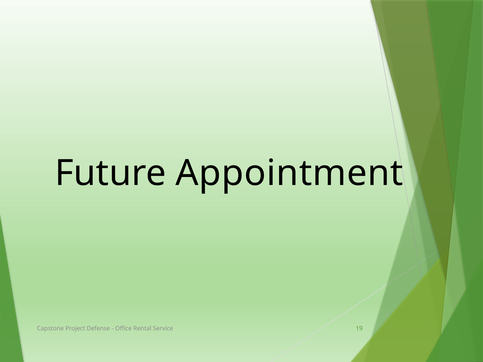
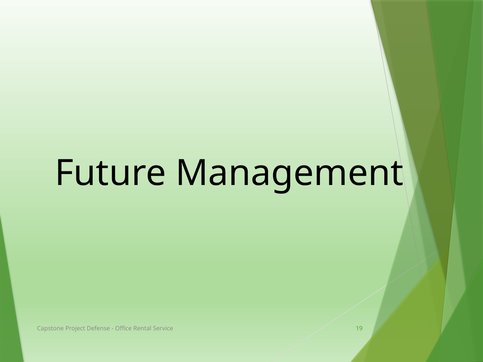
Appointment: Appointment -> Management
